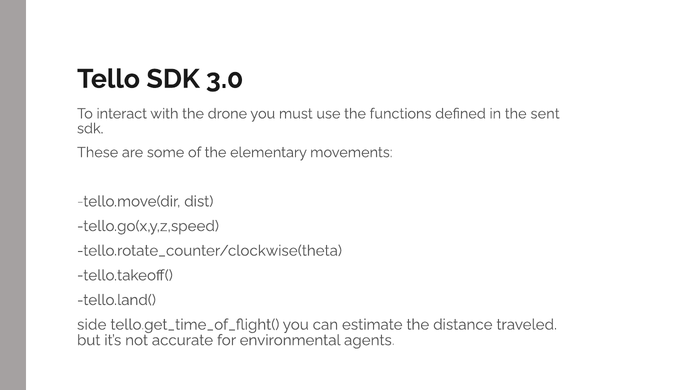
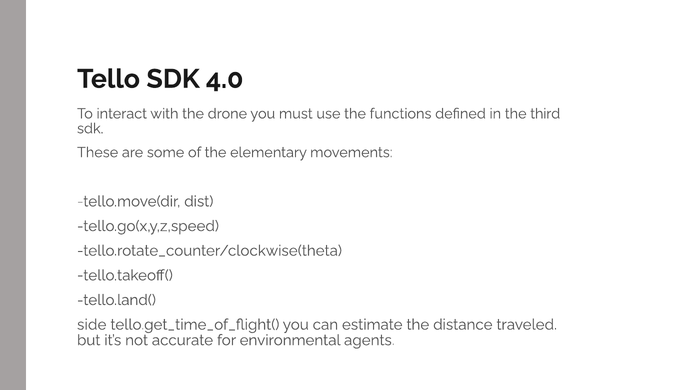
3.0: 3.0 -> 4.0
sent: sent -> third
